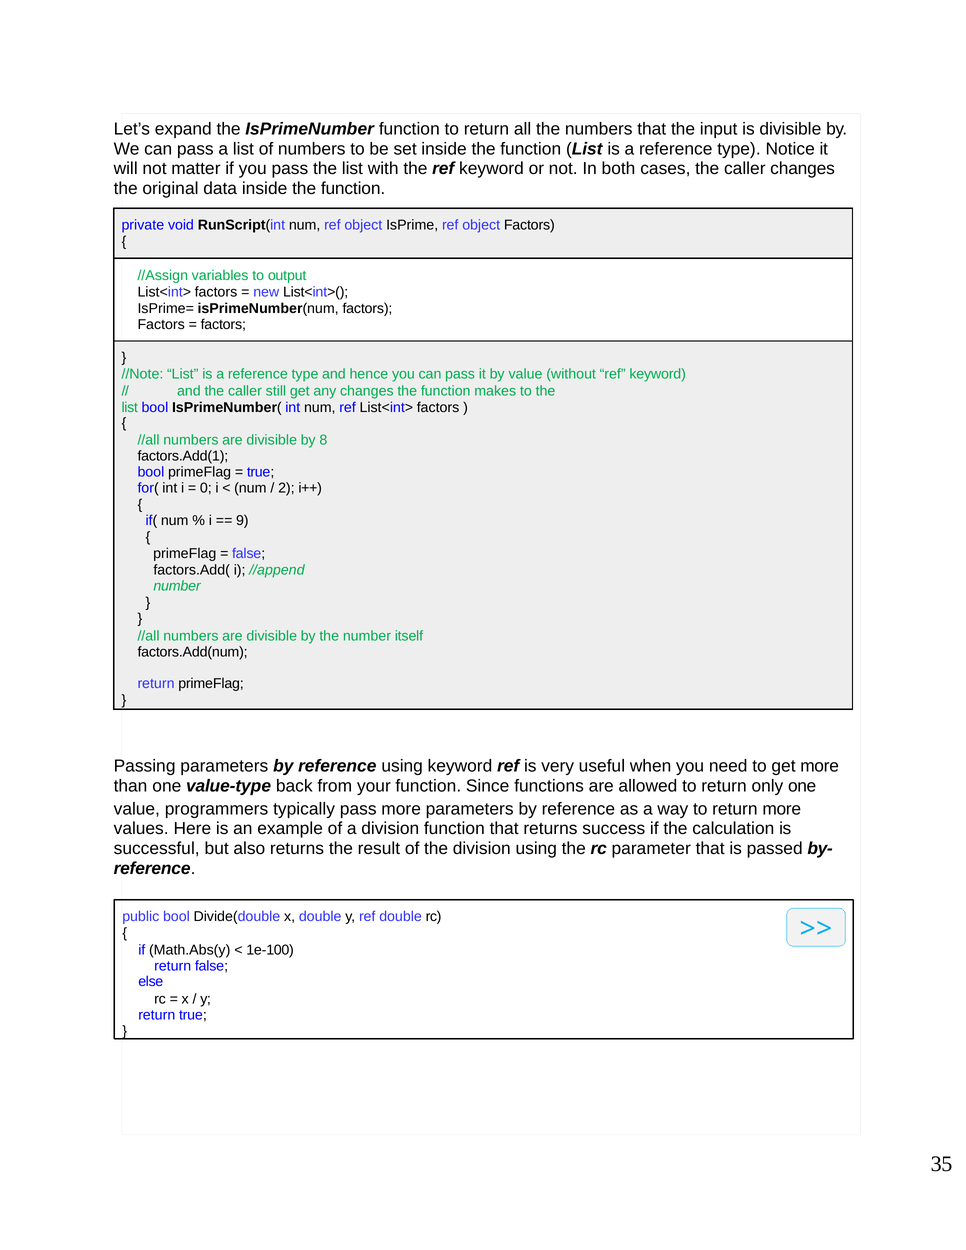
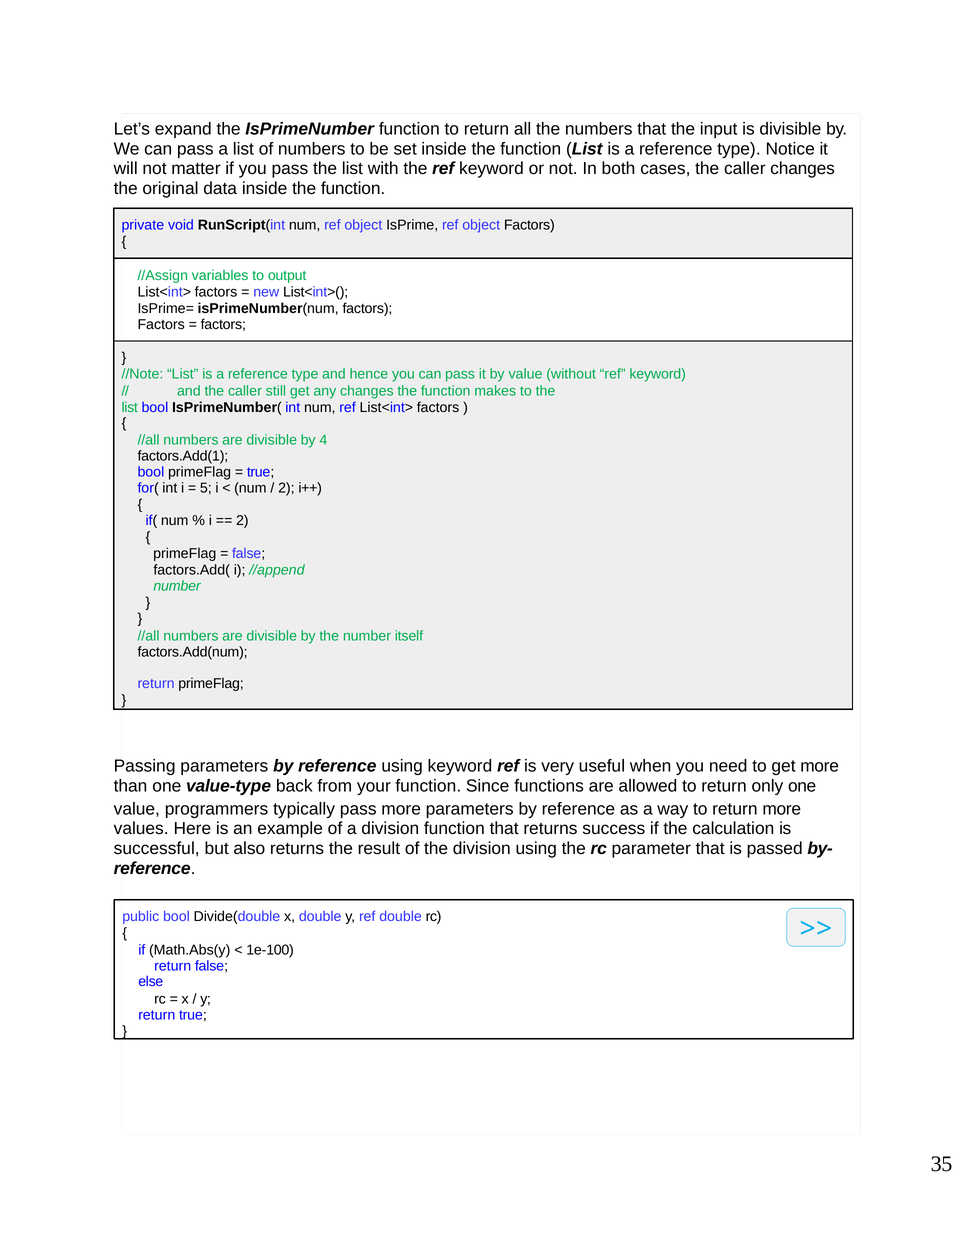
8: 8 -> 4
0: 0 -> 5
9 at (242, 521): 9 -> 2
